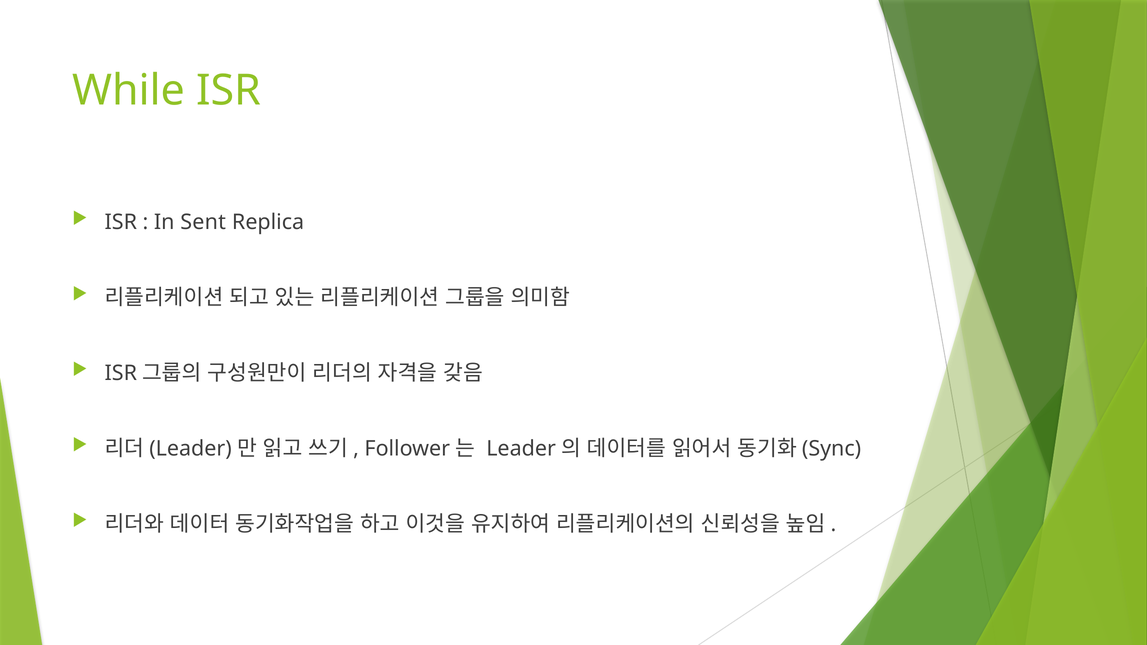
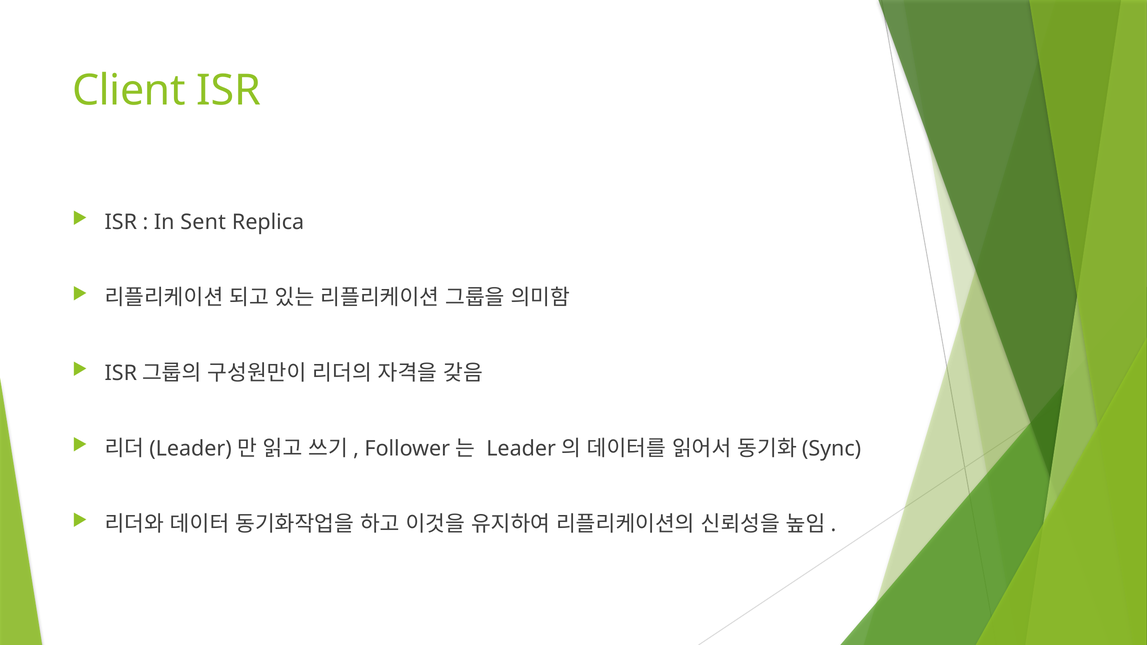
While: While -> Client
